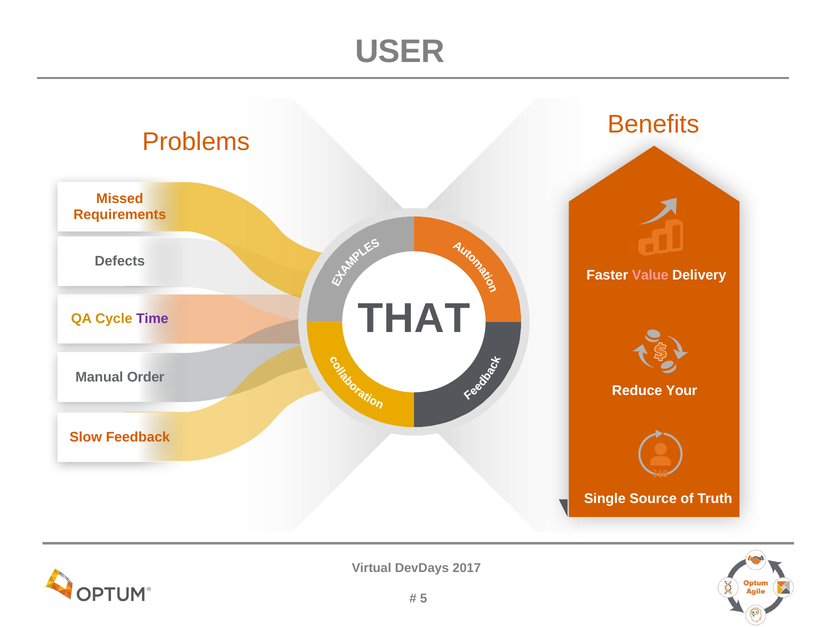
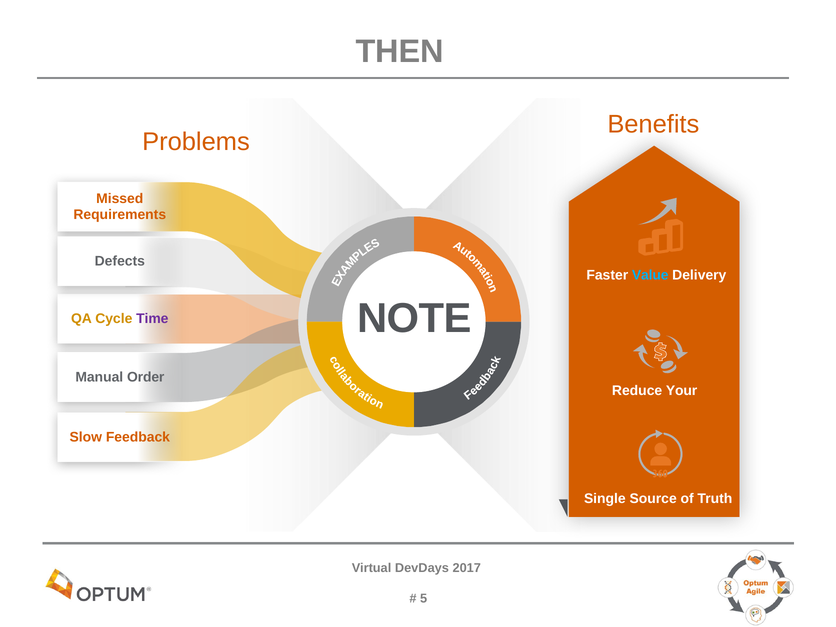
USER: USER -> THEN
Value colour: pink -> light blue
THAT: THAT -> NOTE
